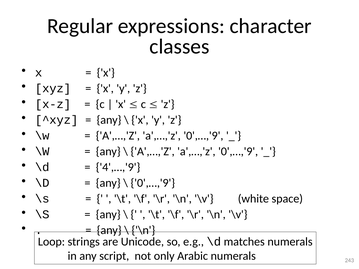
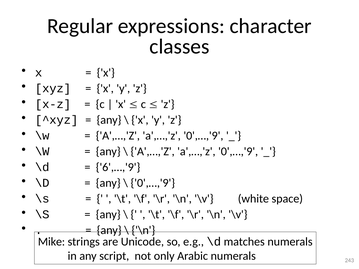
4',…,'9: 4',…,'9 -> 6',…,'9
Loop: Loop -> Mike
